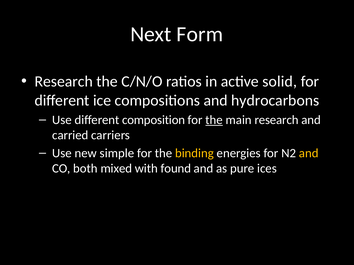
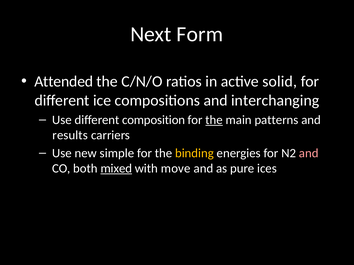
Research at (64, 82): Research -> Attended
hydrocarbons: hydrocarbons -> interchanging
main research: research -> patterns
carried: carried -> results
and at (309, 153) colour: yellow -> pink
mixed underline: none -> present
found: found -> move
